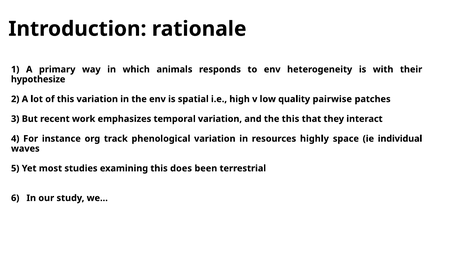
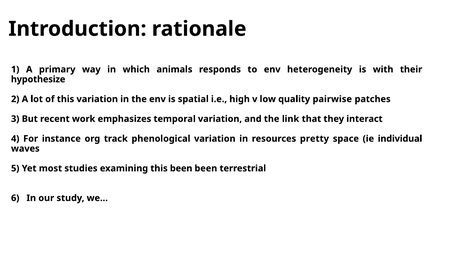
the this: this -> link
highly: highly -> pretty
this does: does -> been
